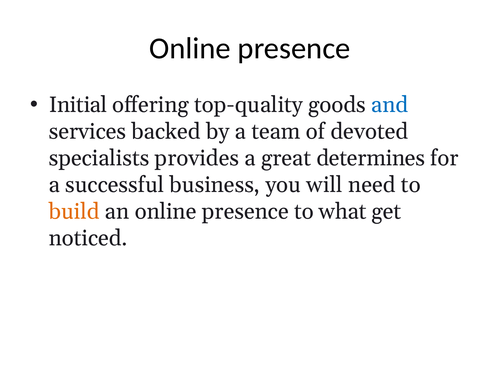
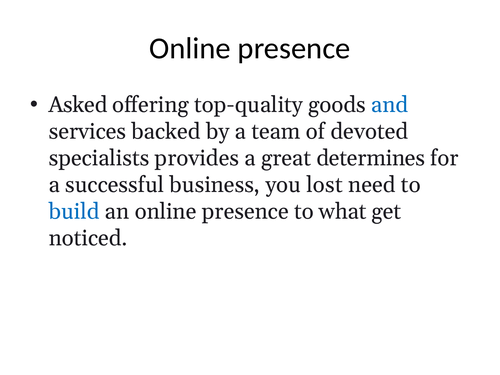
Initial: Initial -> Asked
will: will -> lost
build colour: orange -> blue
